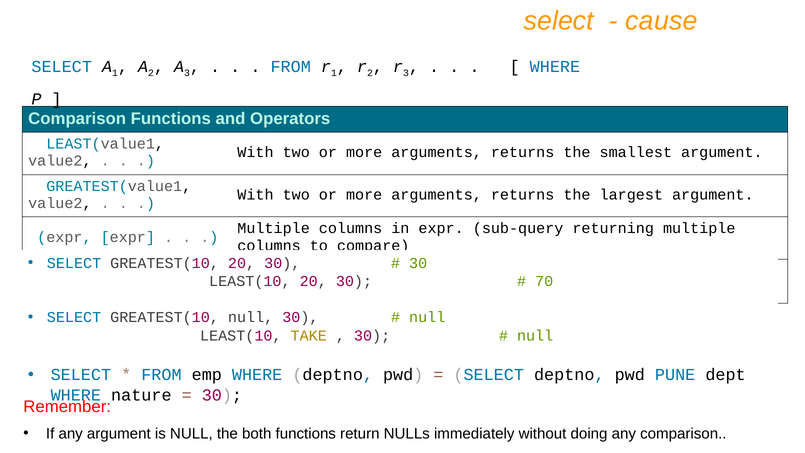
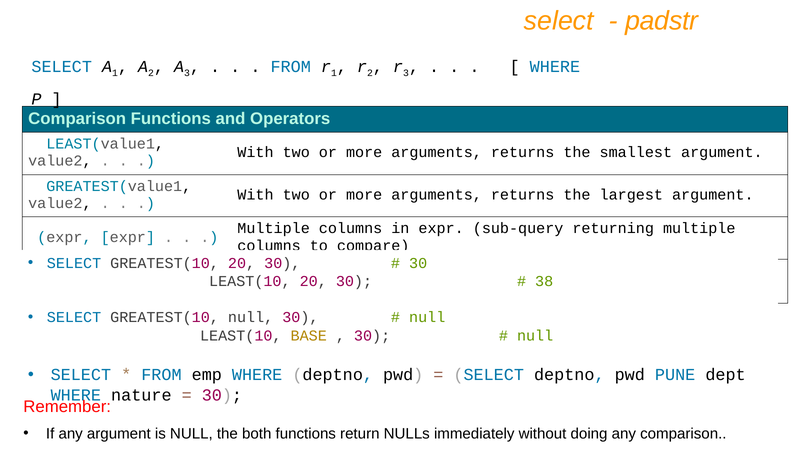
cause: cause -> padstr
70: 70 -> 38
TAKE: TAKE -> BASE
